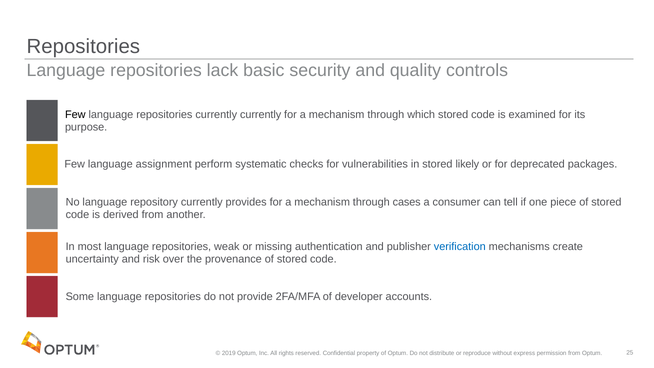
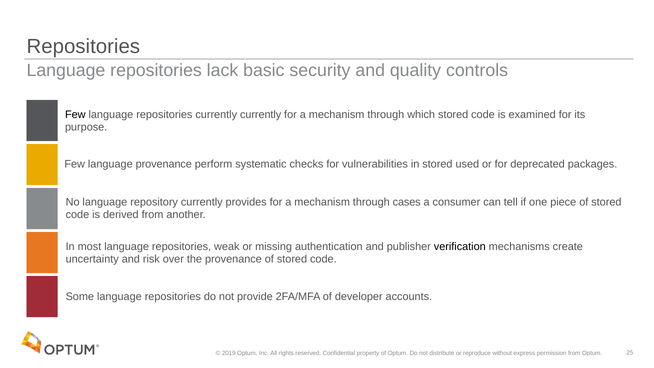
language assignment: assignment -> provenance
likely: likely -> used
verification colour: blue -> black
